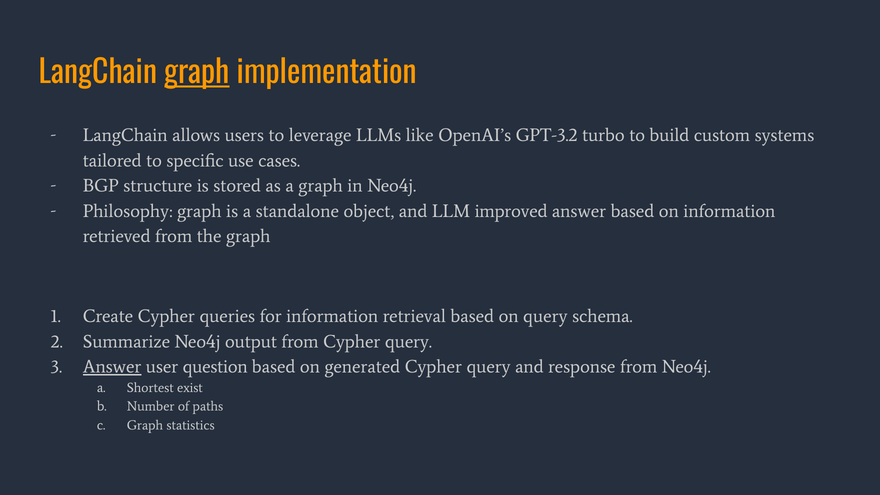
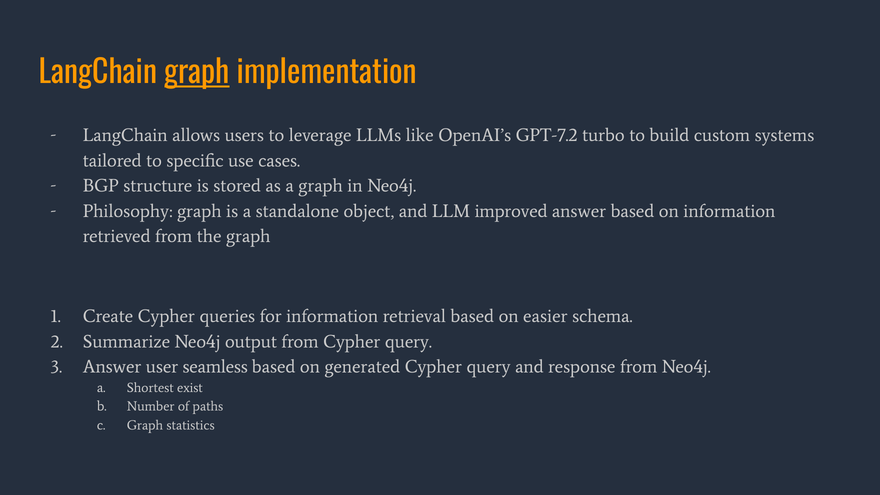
GPT-3.2: GPT-3.2 -> GPT-7.2
on query: query -> easier
Answer at (112, 367) underline: present -> none
question: question -> seamless
